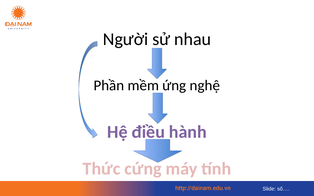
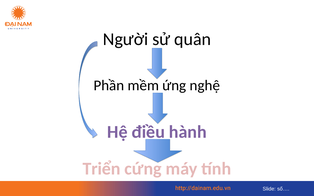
nhau: nhau -> quân
Thức: Thức -> Triển
